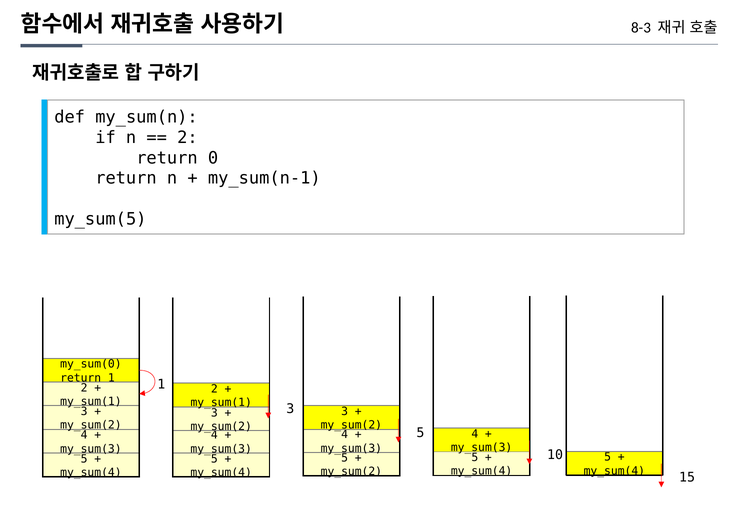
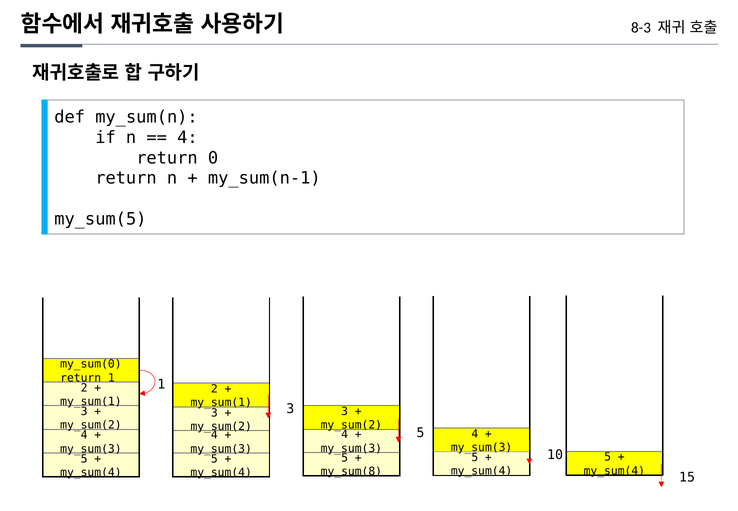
2 at (187, 137): 2 -> 4
my_sum(2 at (351, 472): my_sum(2 -> my_sum(8
